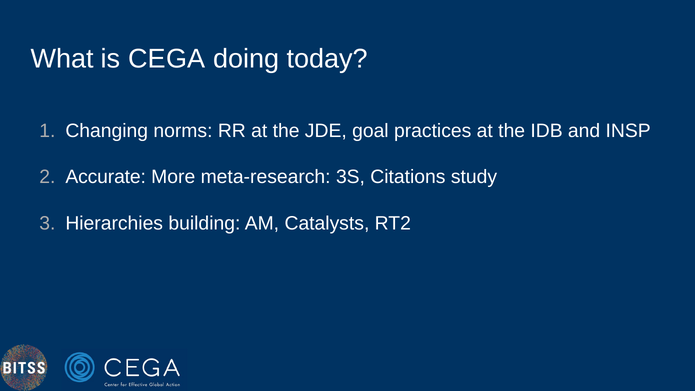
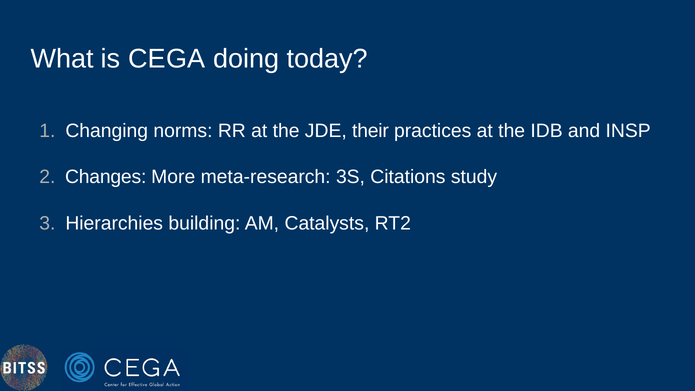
goal: goal -> their
Accurate: Accurate -> Changes
